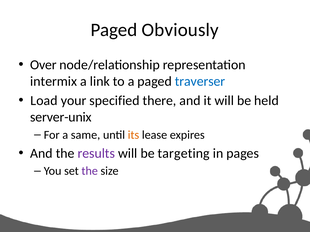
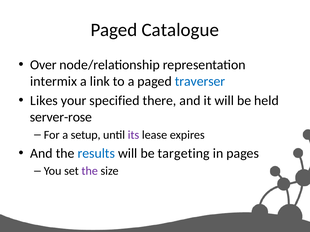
Obviously: Obviously -> Catalogue
Load: Load -> Likes
server-unix: server-unix -> server-rose
same: same -> setup
its colour: orange -> purple
results colour: purple -> blue
